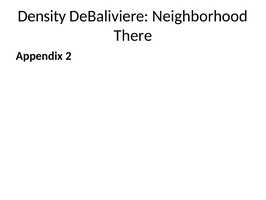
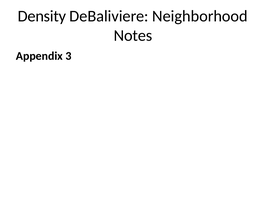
There: There -> Notes
2: 2 -> 3
